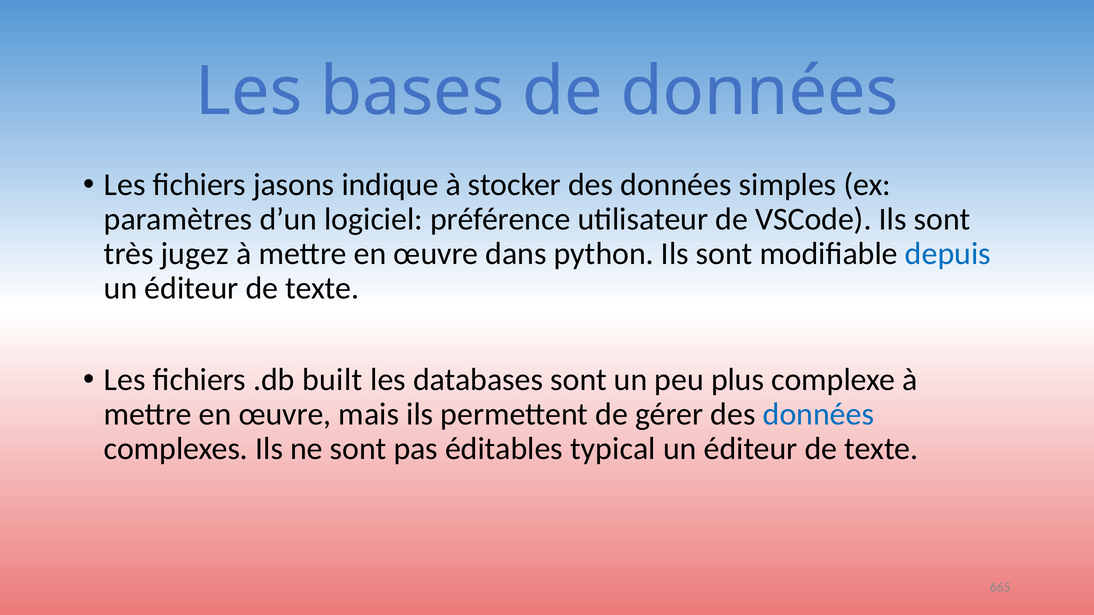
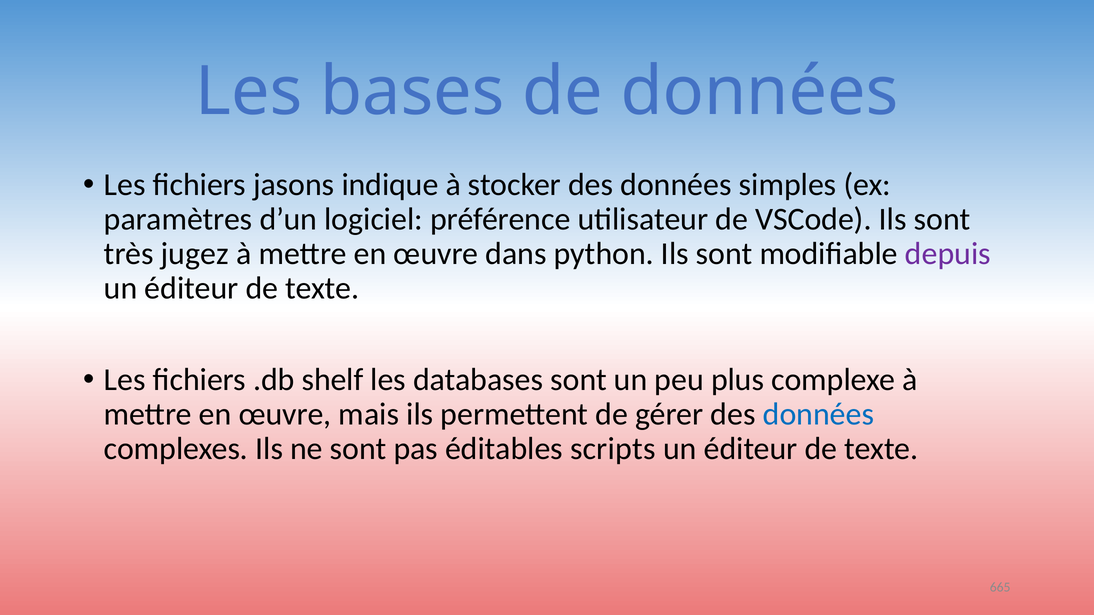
depuis colour: blue -> purple
built: built -> shelf
typical: typical -> scripts
